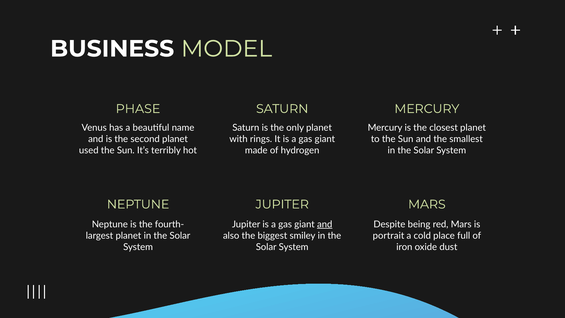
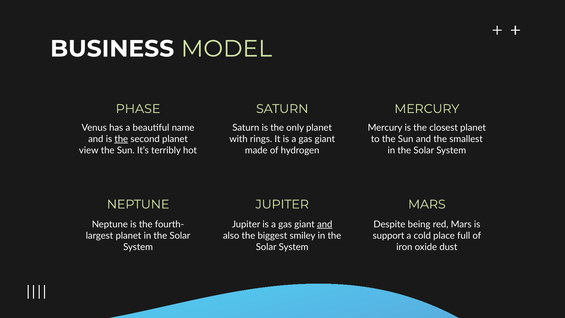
the at (121, 139) underline: none -> present
used: used -> view
portrait: portrait -> support
